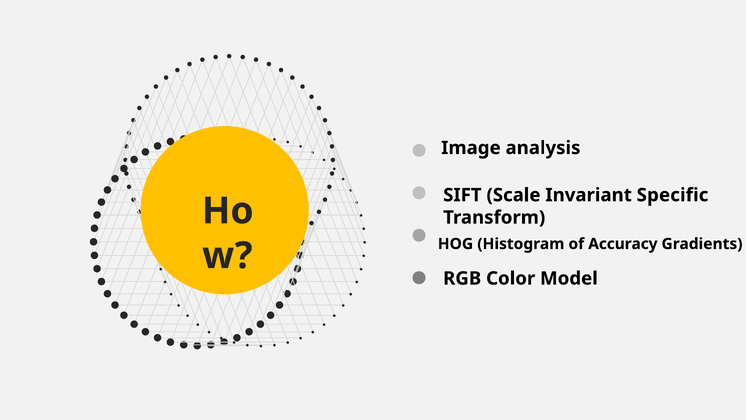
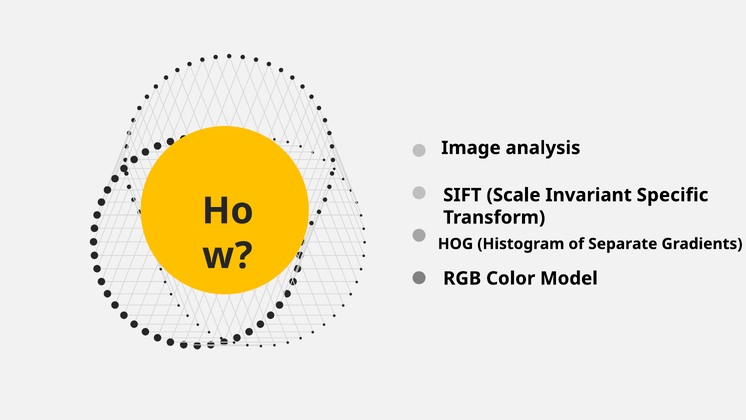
Accuracy: Accuracy -> Separate
